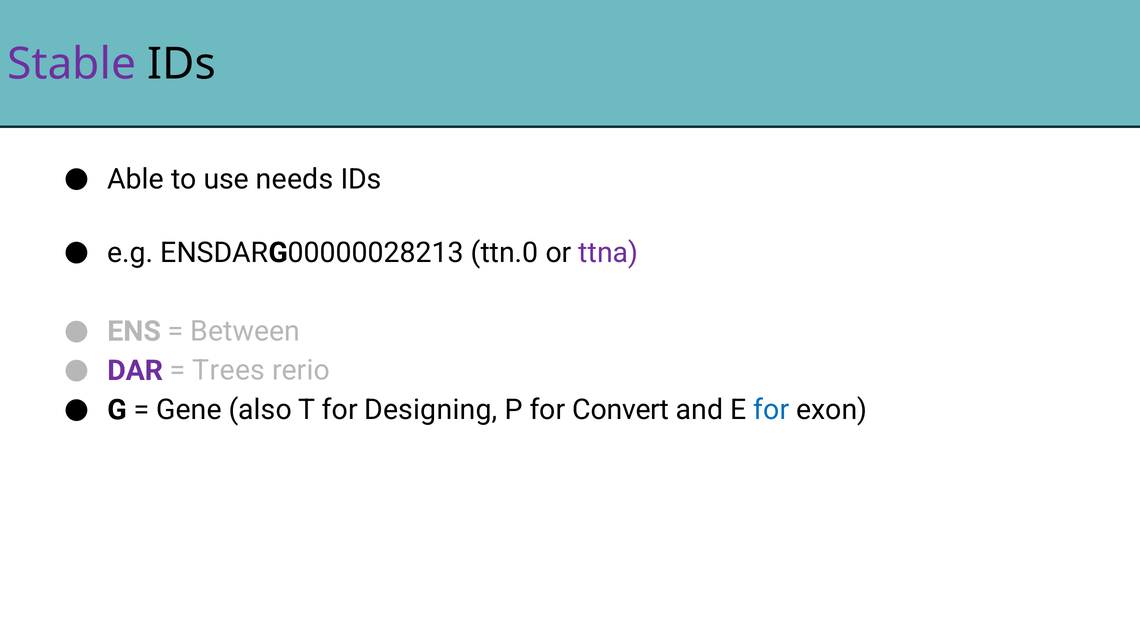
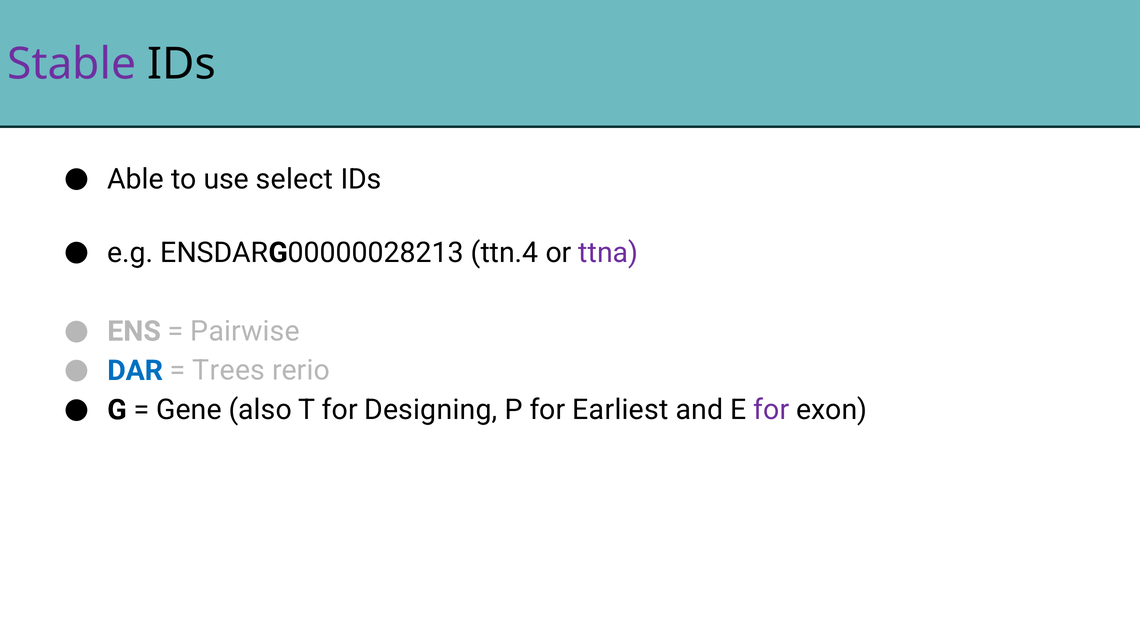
needs: needs -> select
ttn.0: ttn.0 -> ttn.4
Between: Between -> Pairwise
DAR colour: purple -> blue
Convert: Convert -> Earliest
for at (771, 410) colour: blue -> purple
